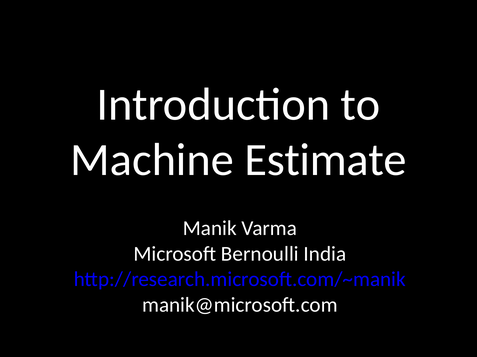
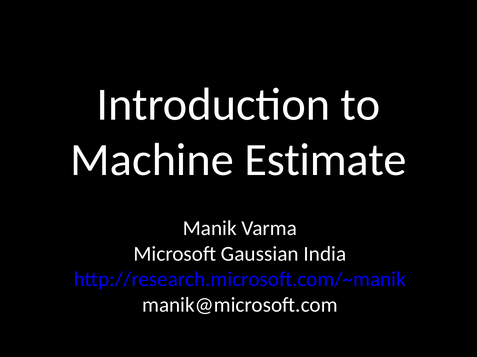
Bernoulli: Bernoulli -> Gaussian
